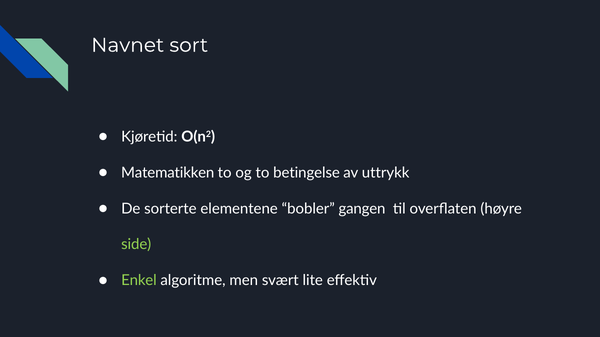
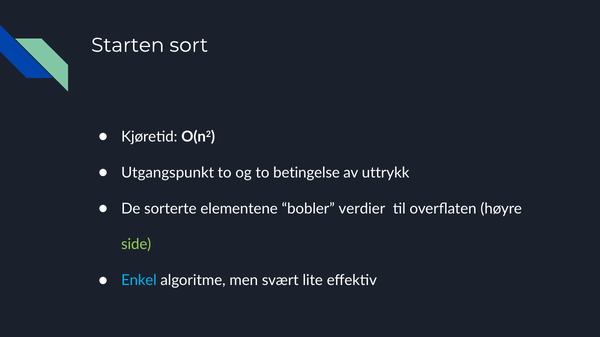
Navnet: Navnet -> Starten
Matematikken: Matematikken -> Utgangspunkt
gangen: gangen -> verdier
Enkel colour: light green -> light blue
